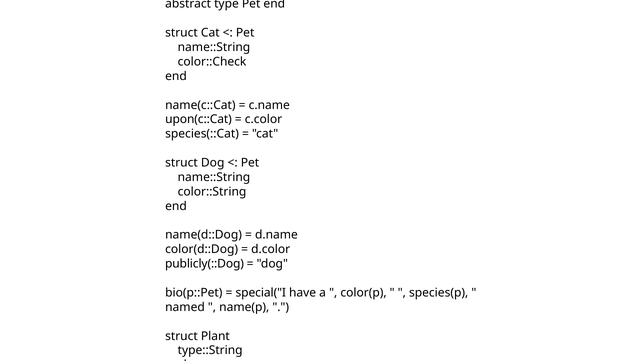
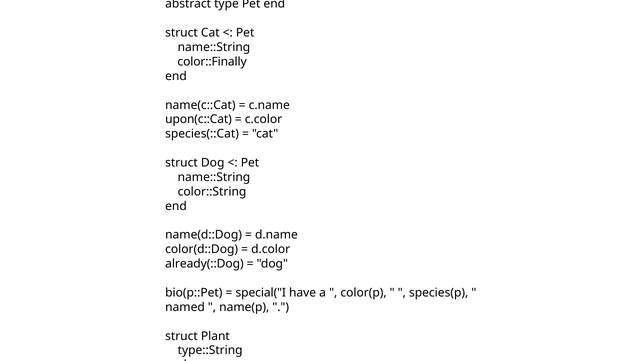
color::Check: color::Check -> color::Finally
publicly(::Dog: publicly(::Dog -> already(::Dog
